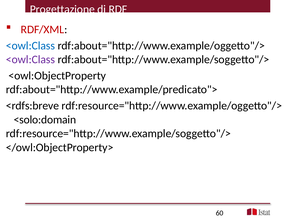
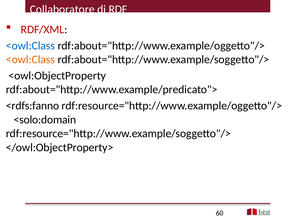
Progettazione: Progettazione -> Collaboratore
<owl:Class at (30, 59) colour: purple -> orange
<rdfs:breve: <rdfs:breve -> <rdfs:fanno
